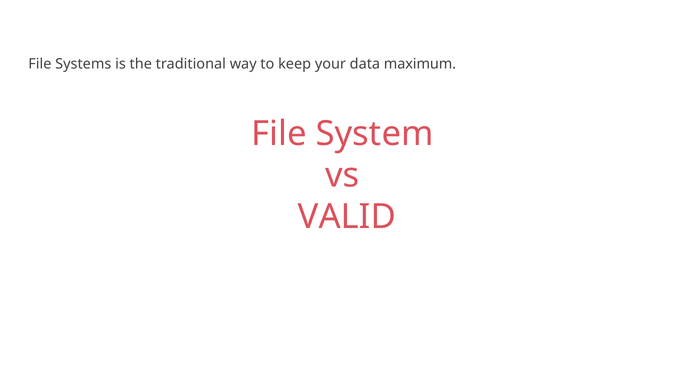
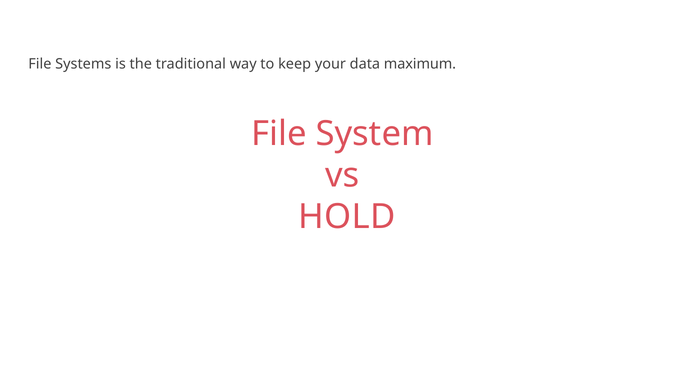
VALID: VALID -> HOLD
